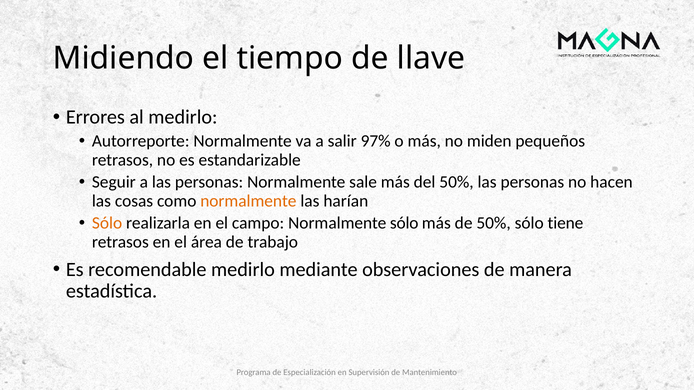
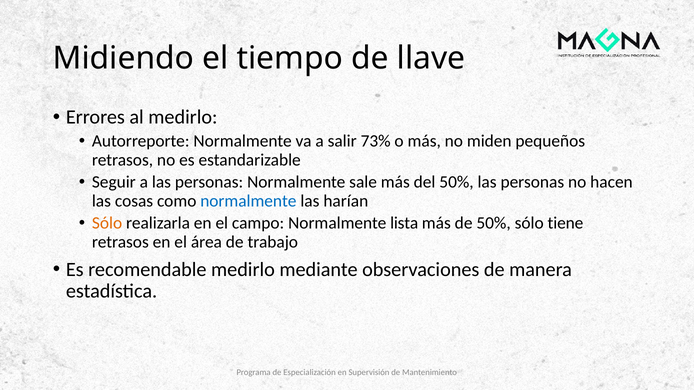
97%: 97% -> 73%
normalmente at (248, 201) colour: orange -> blue
Normalmente sólo: sólo -> lista
